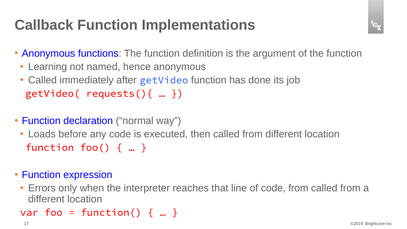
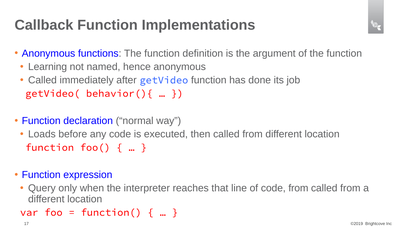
requests(){: requests(){ -> behavior(){
Errors: Errors -> Query
